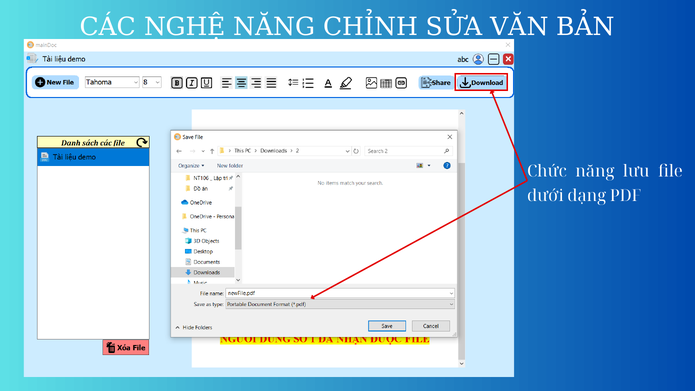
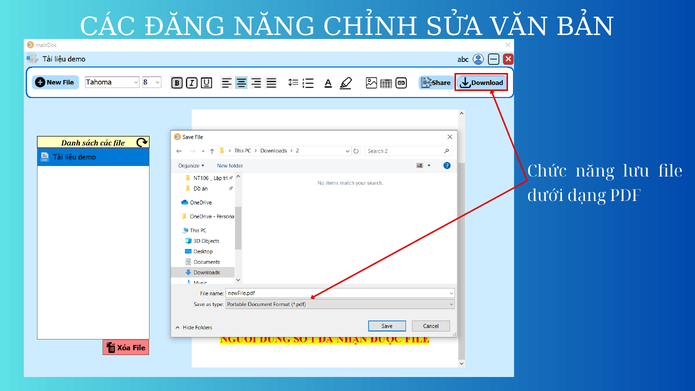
NGHỆ: NGHỆ -> ĐĂNG
